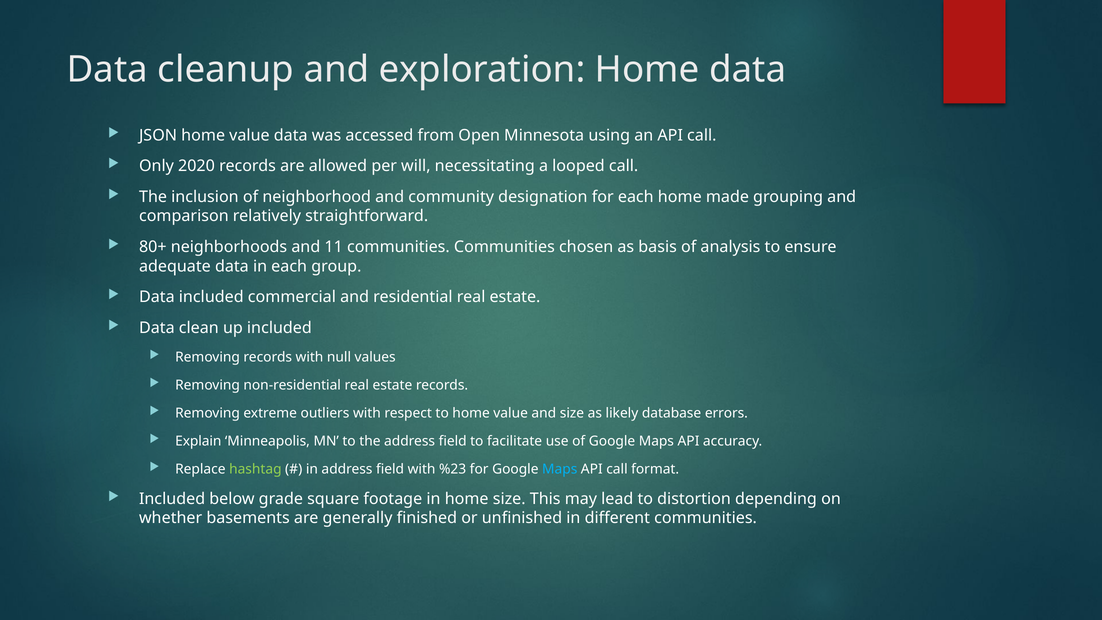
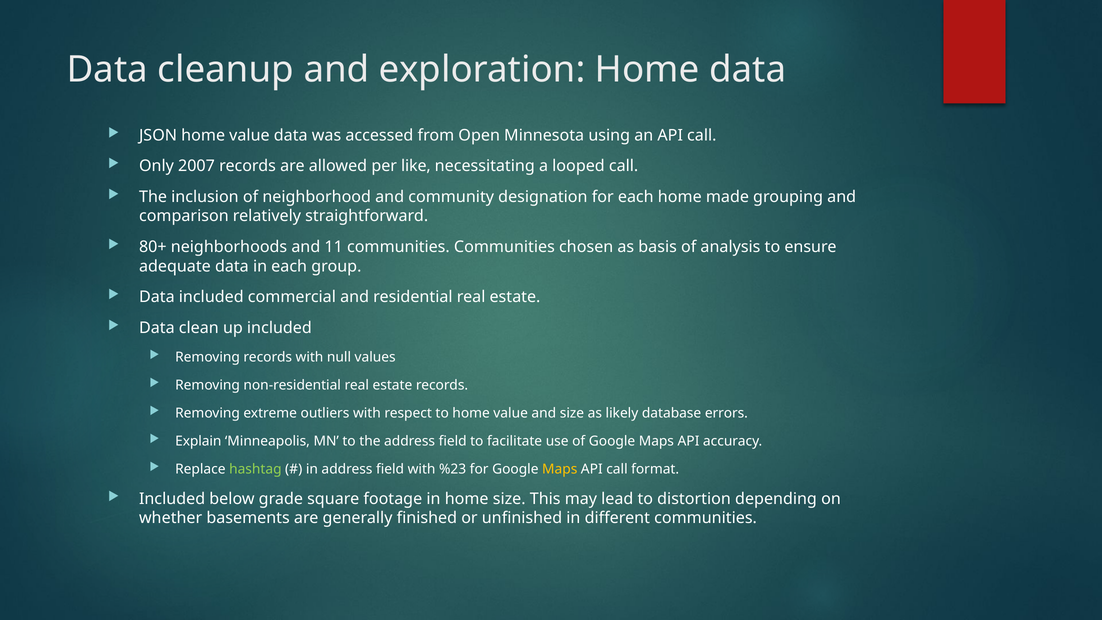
2020: 2020 -> 2007
will: will -> like
Maps at (560, 469) colour: light blue -> yellow
